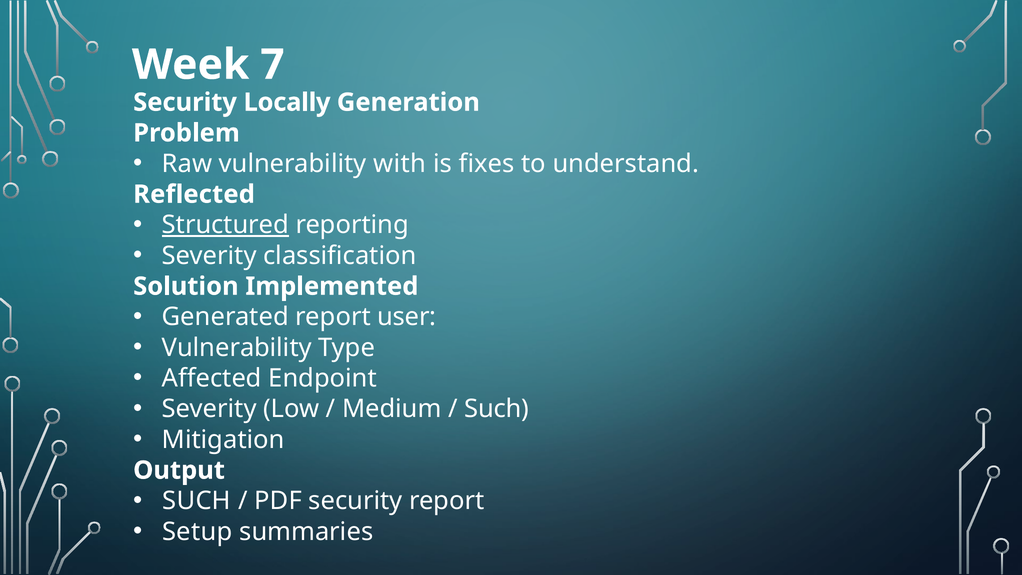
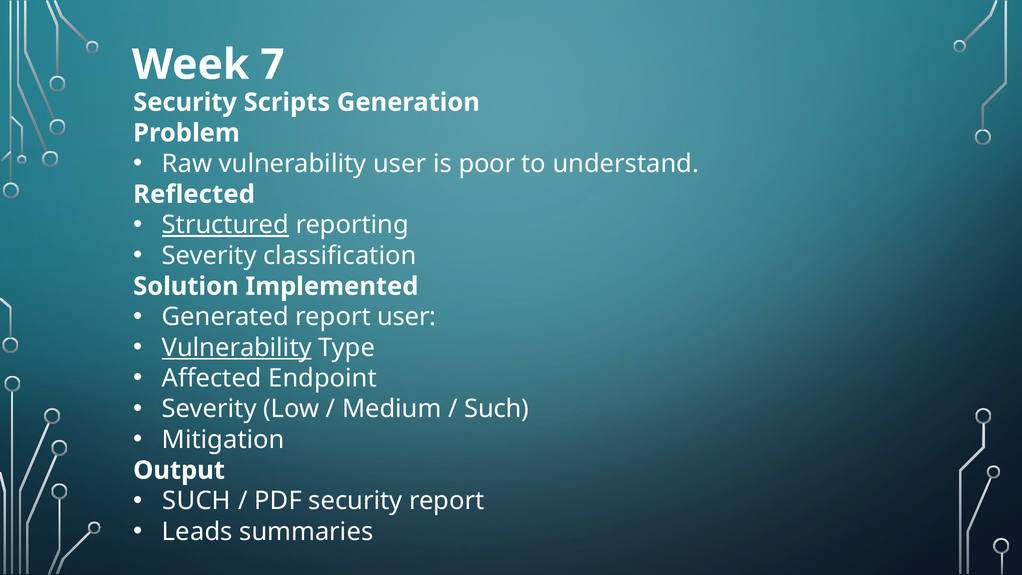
Locally: Locally -> Scripts
vulnerability with: with -> user
fixes: fixes -> poor
Vulnerability at (237, 348) underline: none -> present
Setup: Setup -> Leads
